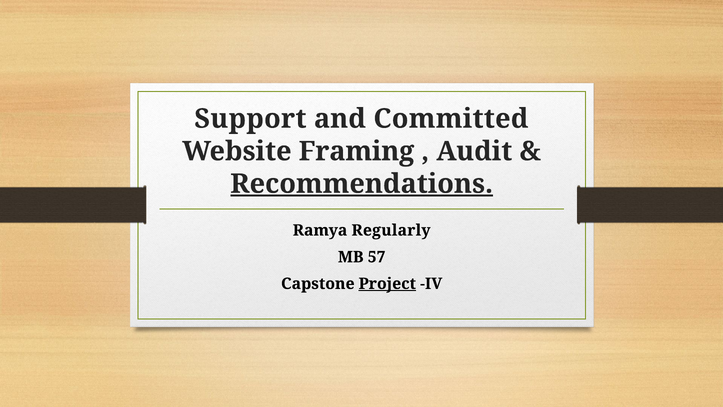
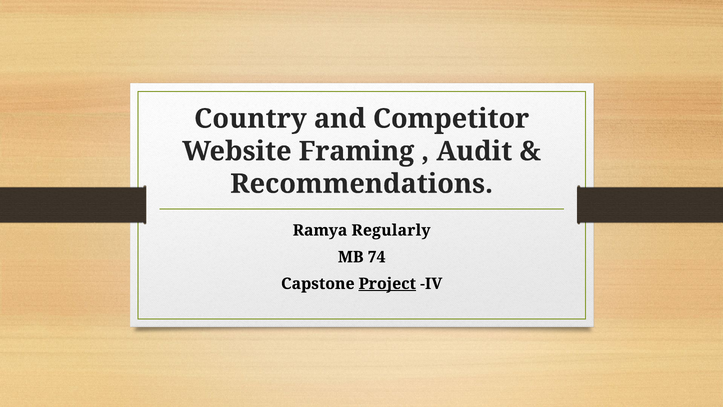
Support: Support -> Country
Committed: Committed -> Competitor
Recommendations underline: present -> none
57: 57 -> 74
